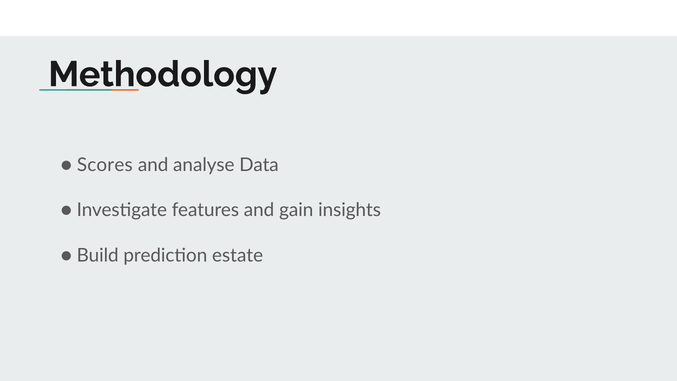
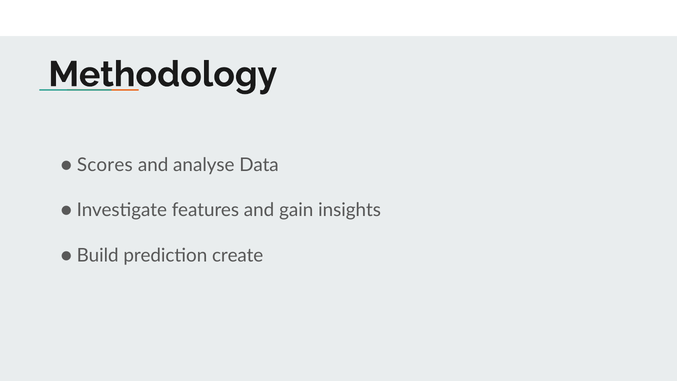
estate: estate -> create
